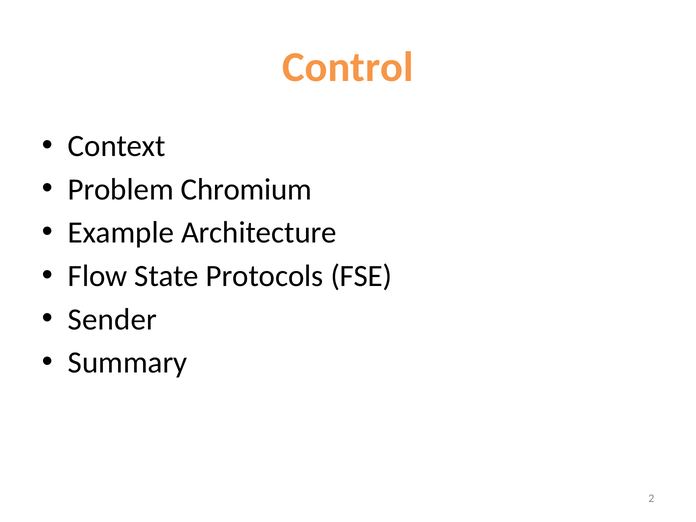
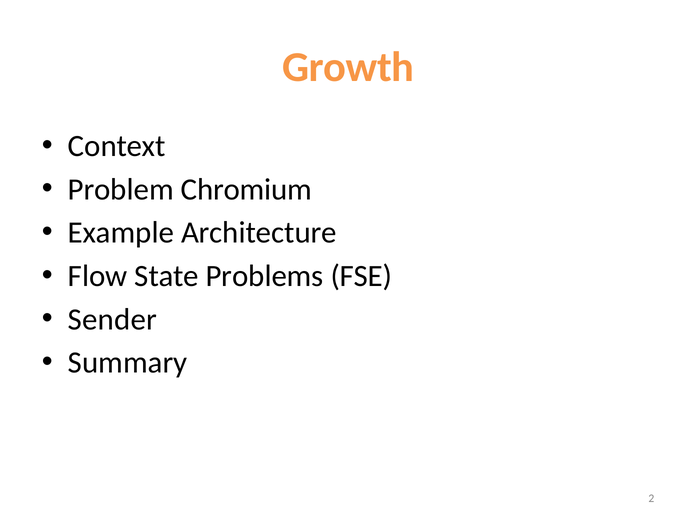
Control: Control -> Growth
Protocols: Protocols -> Problems
